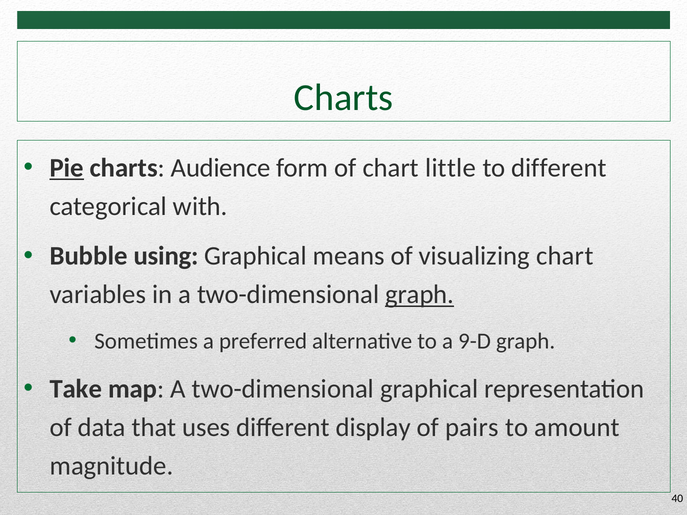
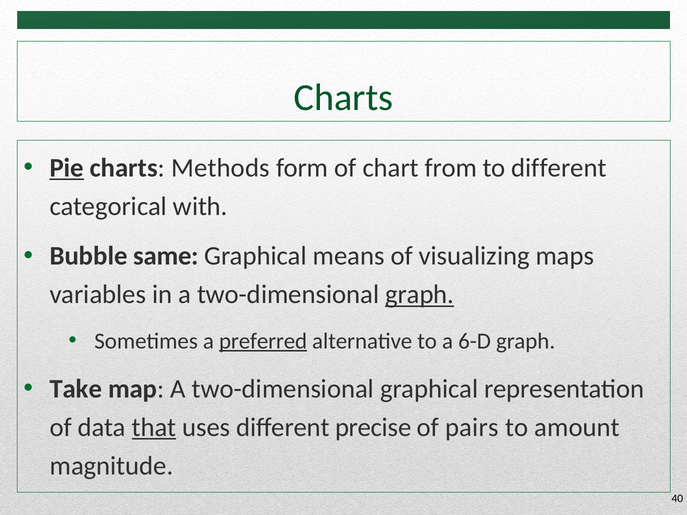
Audience: Audience -> Methods
little: little -> from
using: using -> same
visualizing chart: chart -> maps
preferred underline: none -> present
9-D: 9-D -> 6-D
that underline: none -> present
display: display -> precise
